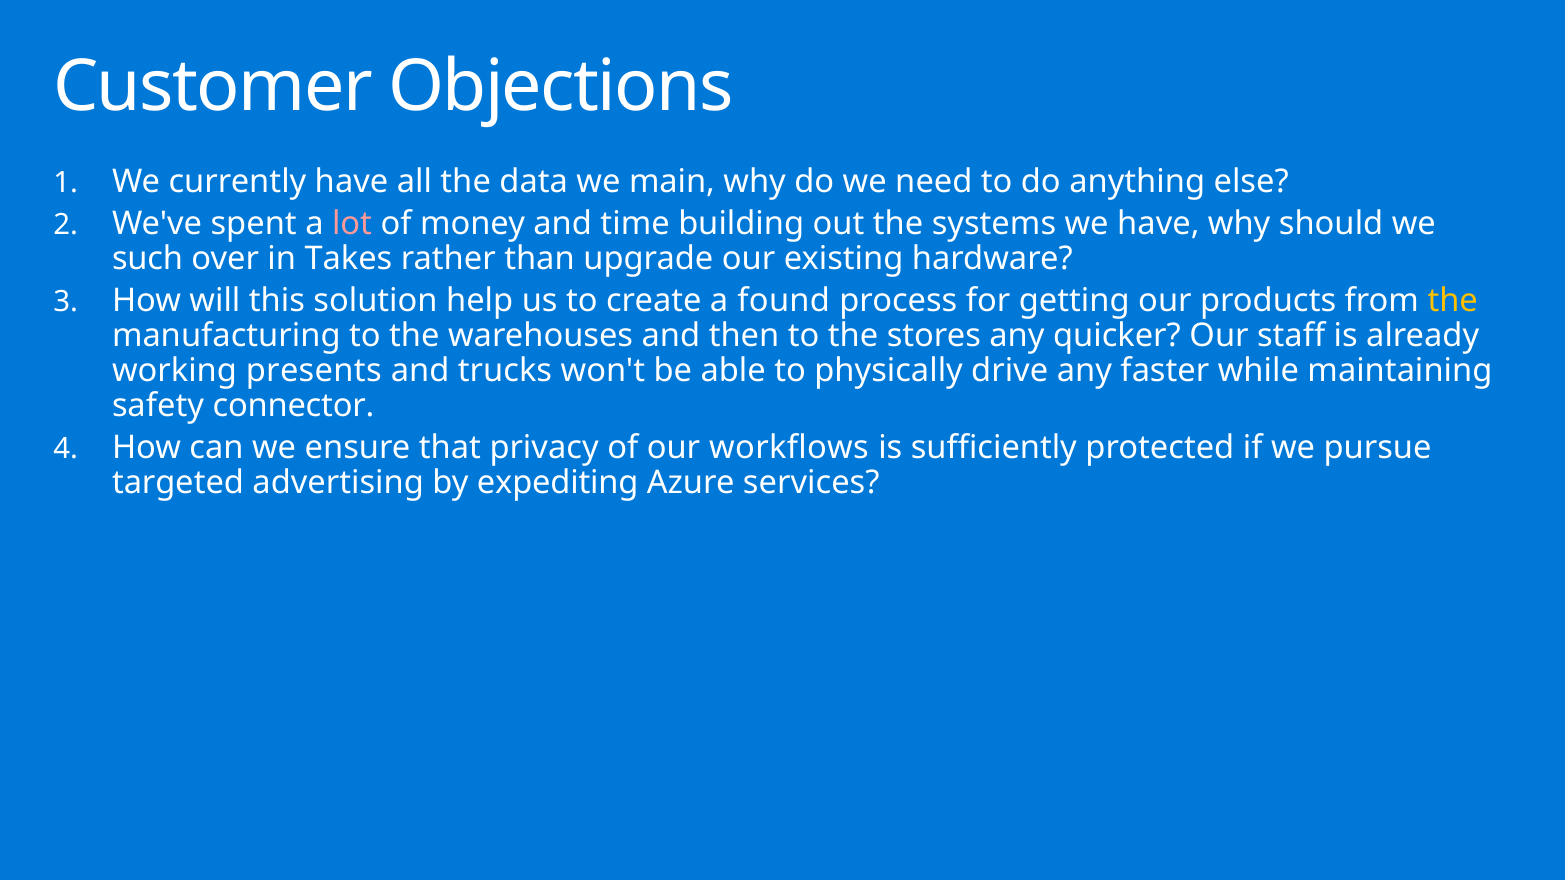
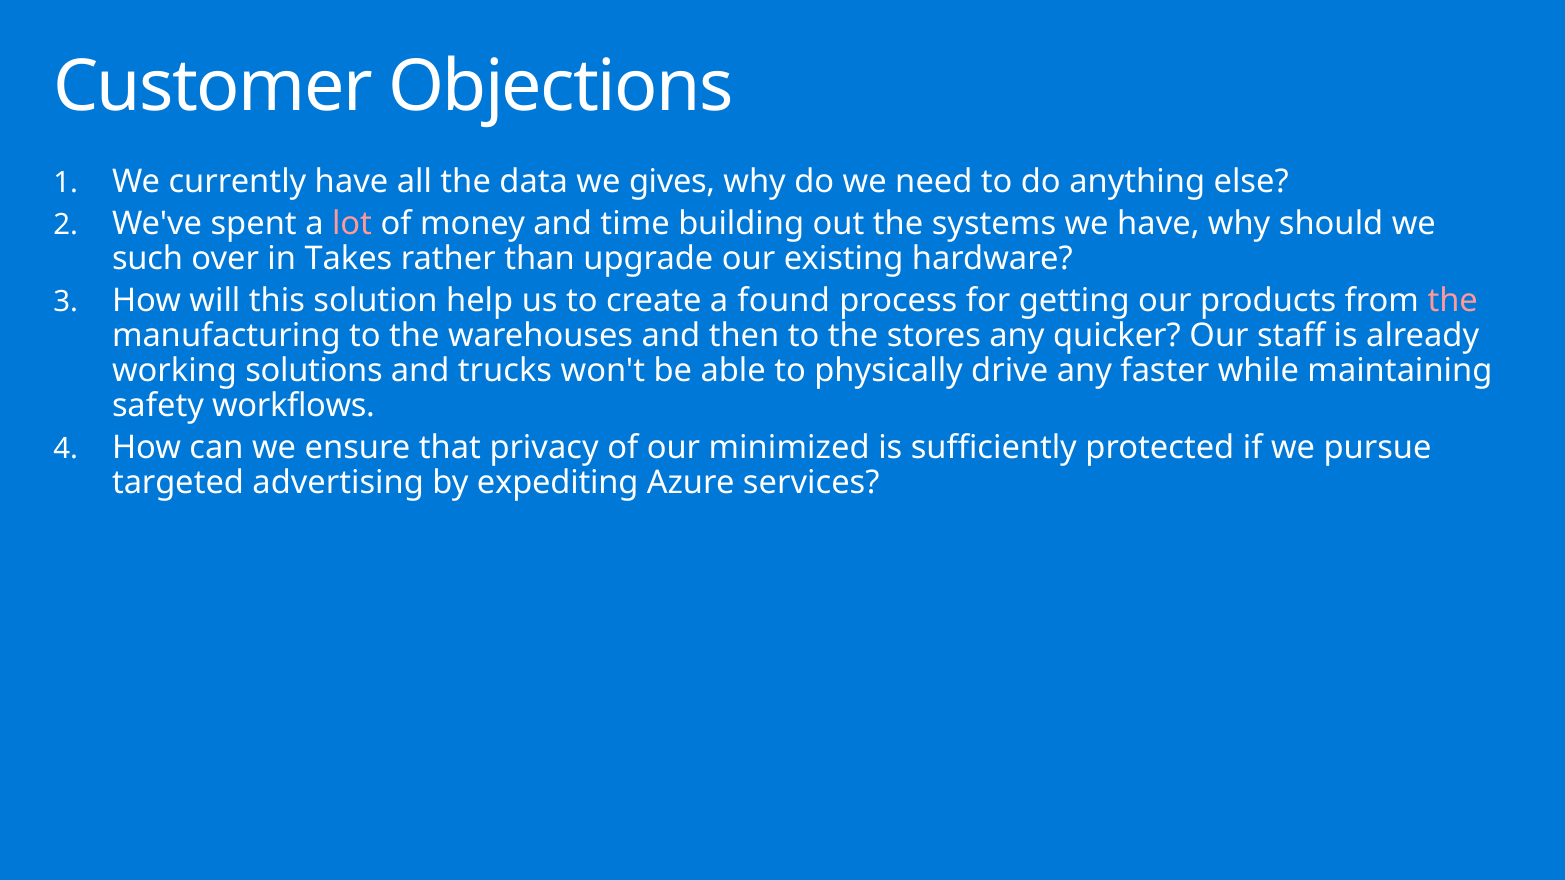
main: main -> gives
the at (1453, 300) colour: yellow -> pink
presents: presents -> solutions
connector: connector -> workflows
workflows: workflows -> minimized
